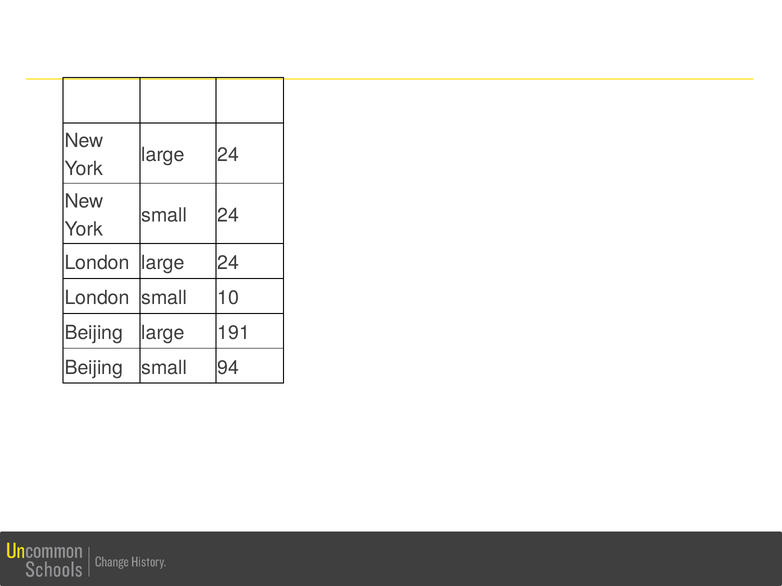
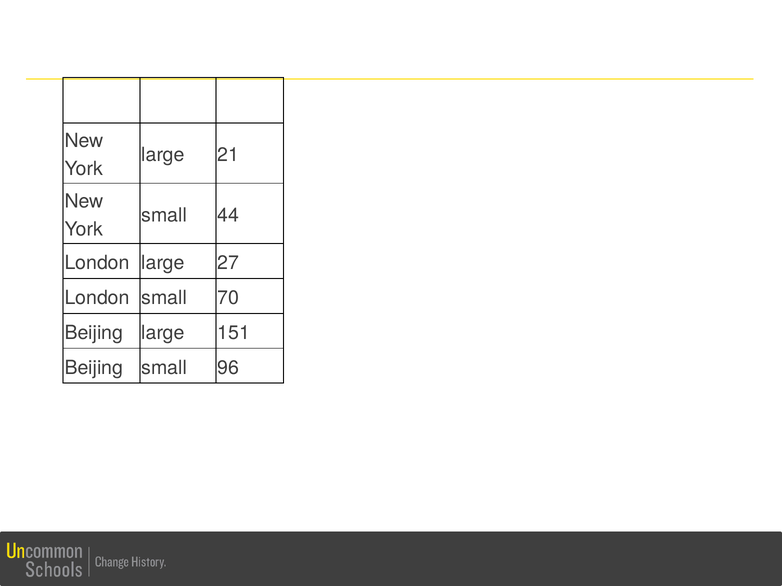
24 at (228, 155): 24 -> 21
small 24: 24 -> 44
London large 24: 24 -> 27
10: 10 -> 70
191: 191 -> 151
94: 94 -> 96
